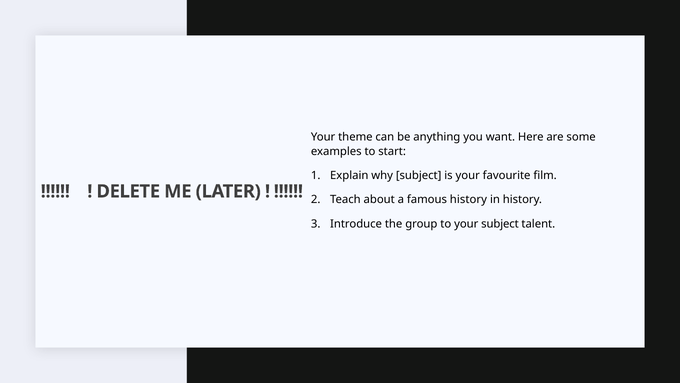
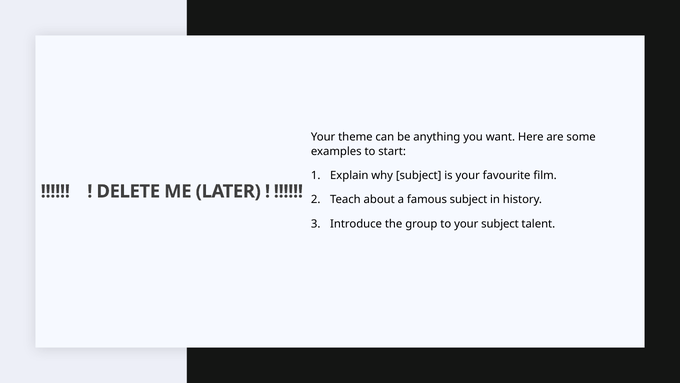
famous history: history -> subject
